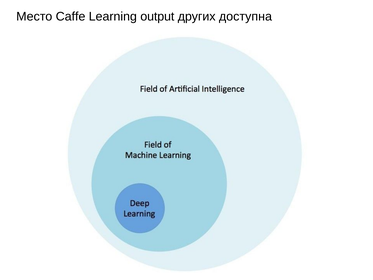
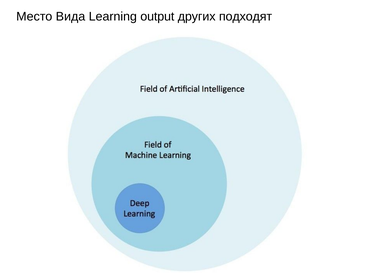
Caffe: Caffe -> Вида
доступна: доступна -> подходят
